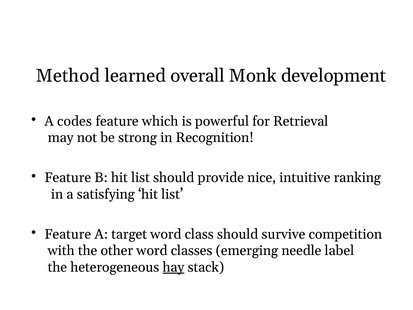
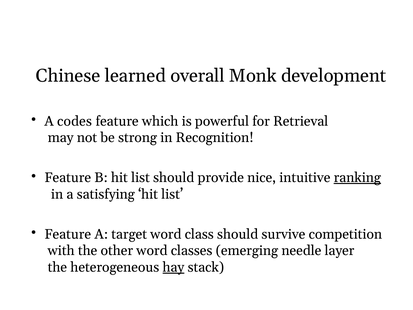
Method: Method -> Chinese
ranking underline: none -> present
label: label -> layer
